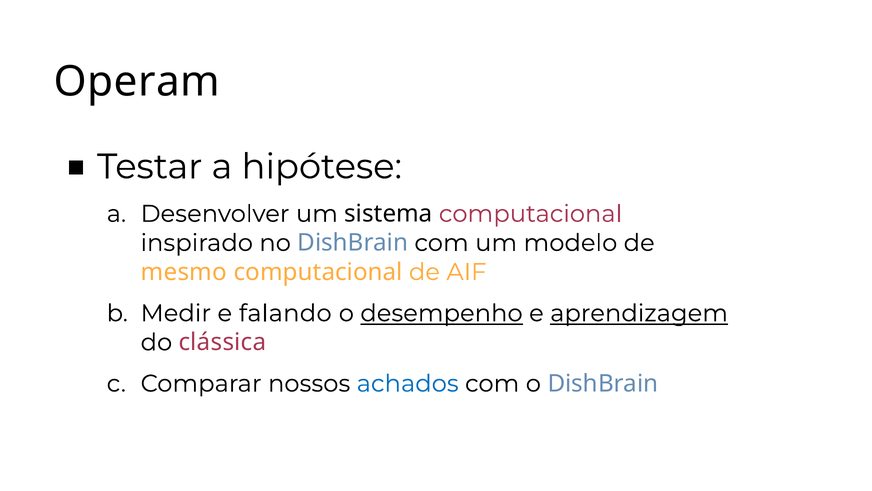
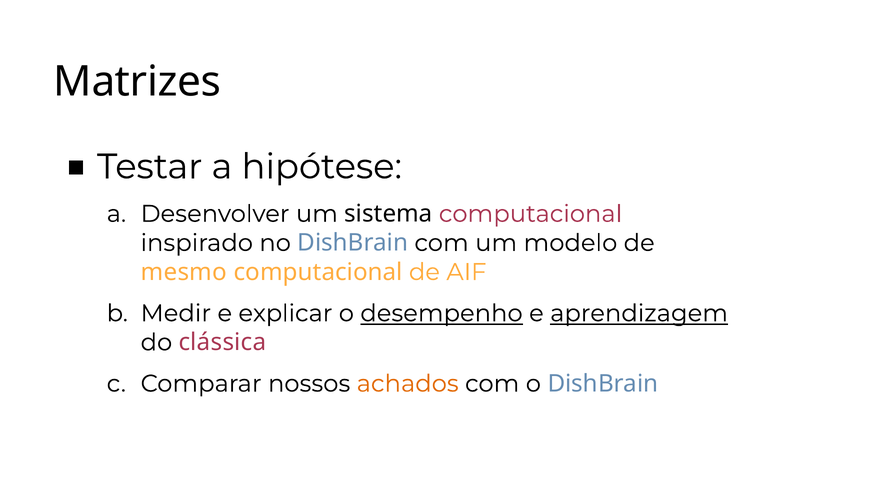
Operam: Operam -> Matrizes
falando: falando -> explicar
achados colour: blue -> orange
